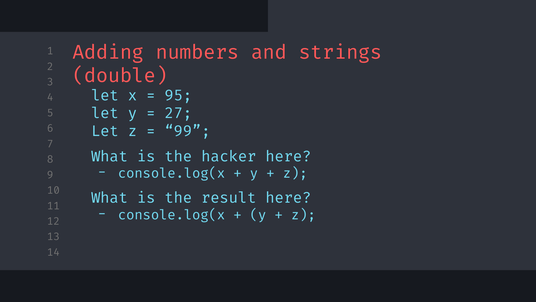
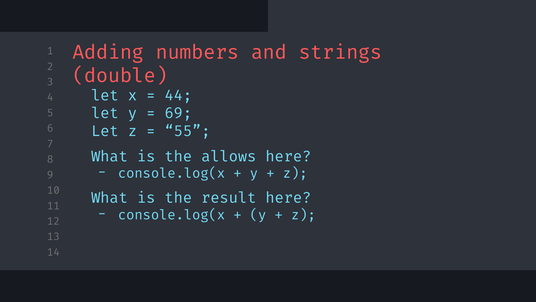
95: 95 -> 44
27: 27 -> 69
99: 99 -> 55
hacker: hacker -> allows
